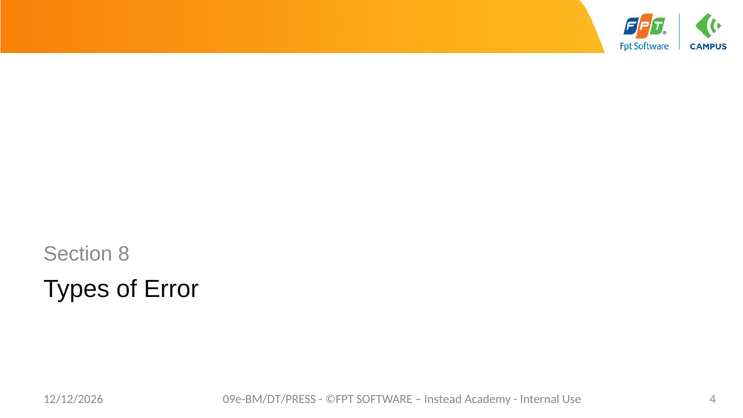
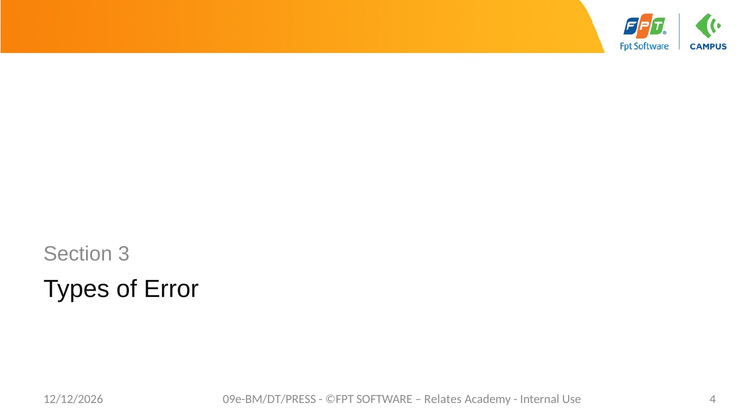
8: 8 -> 3
Instead: Instead -> Relates
